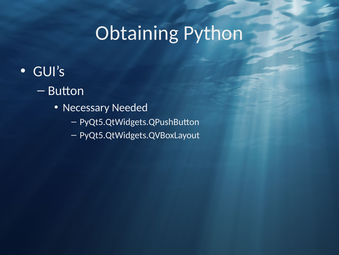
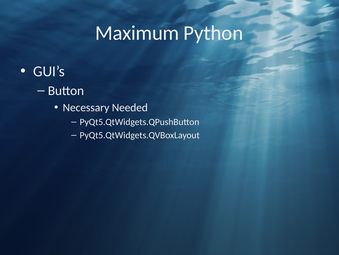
Obtaining: Obtaining -> Maximum
